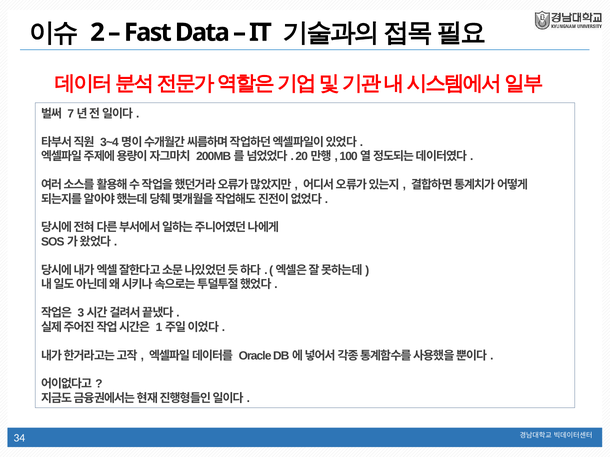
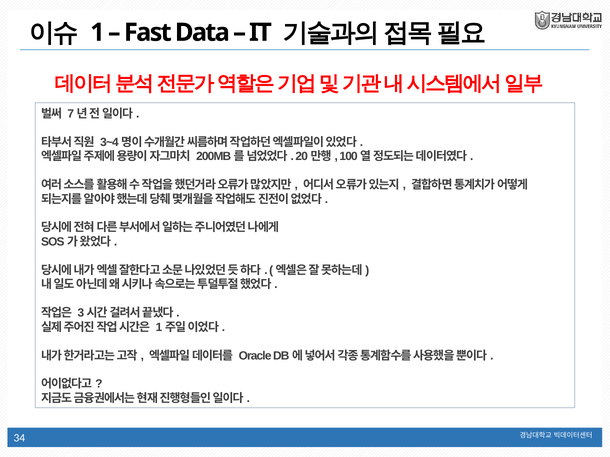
2: 2 -> 1
